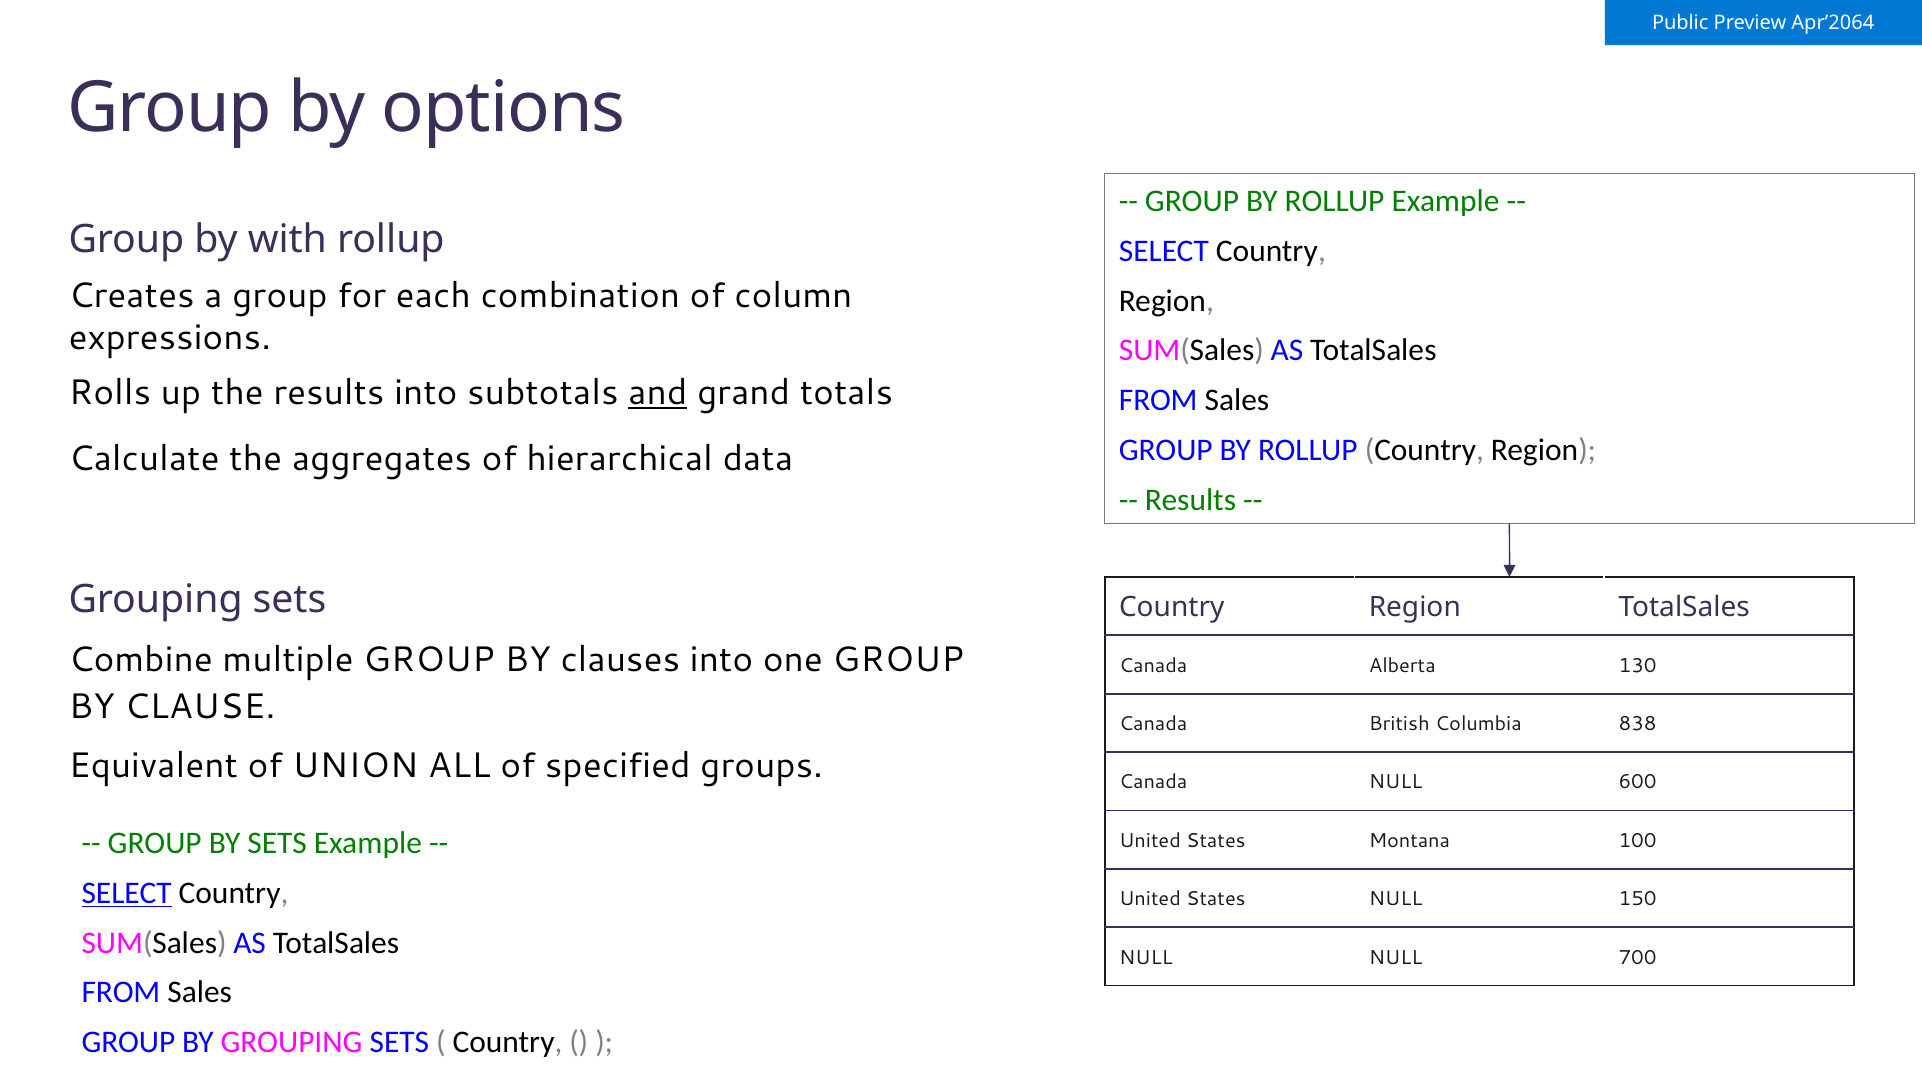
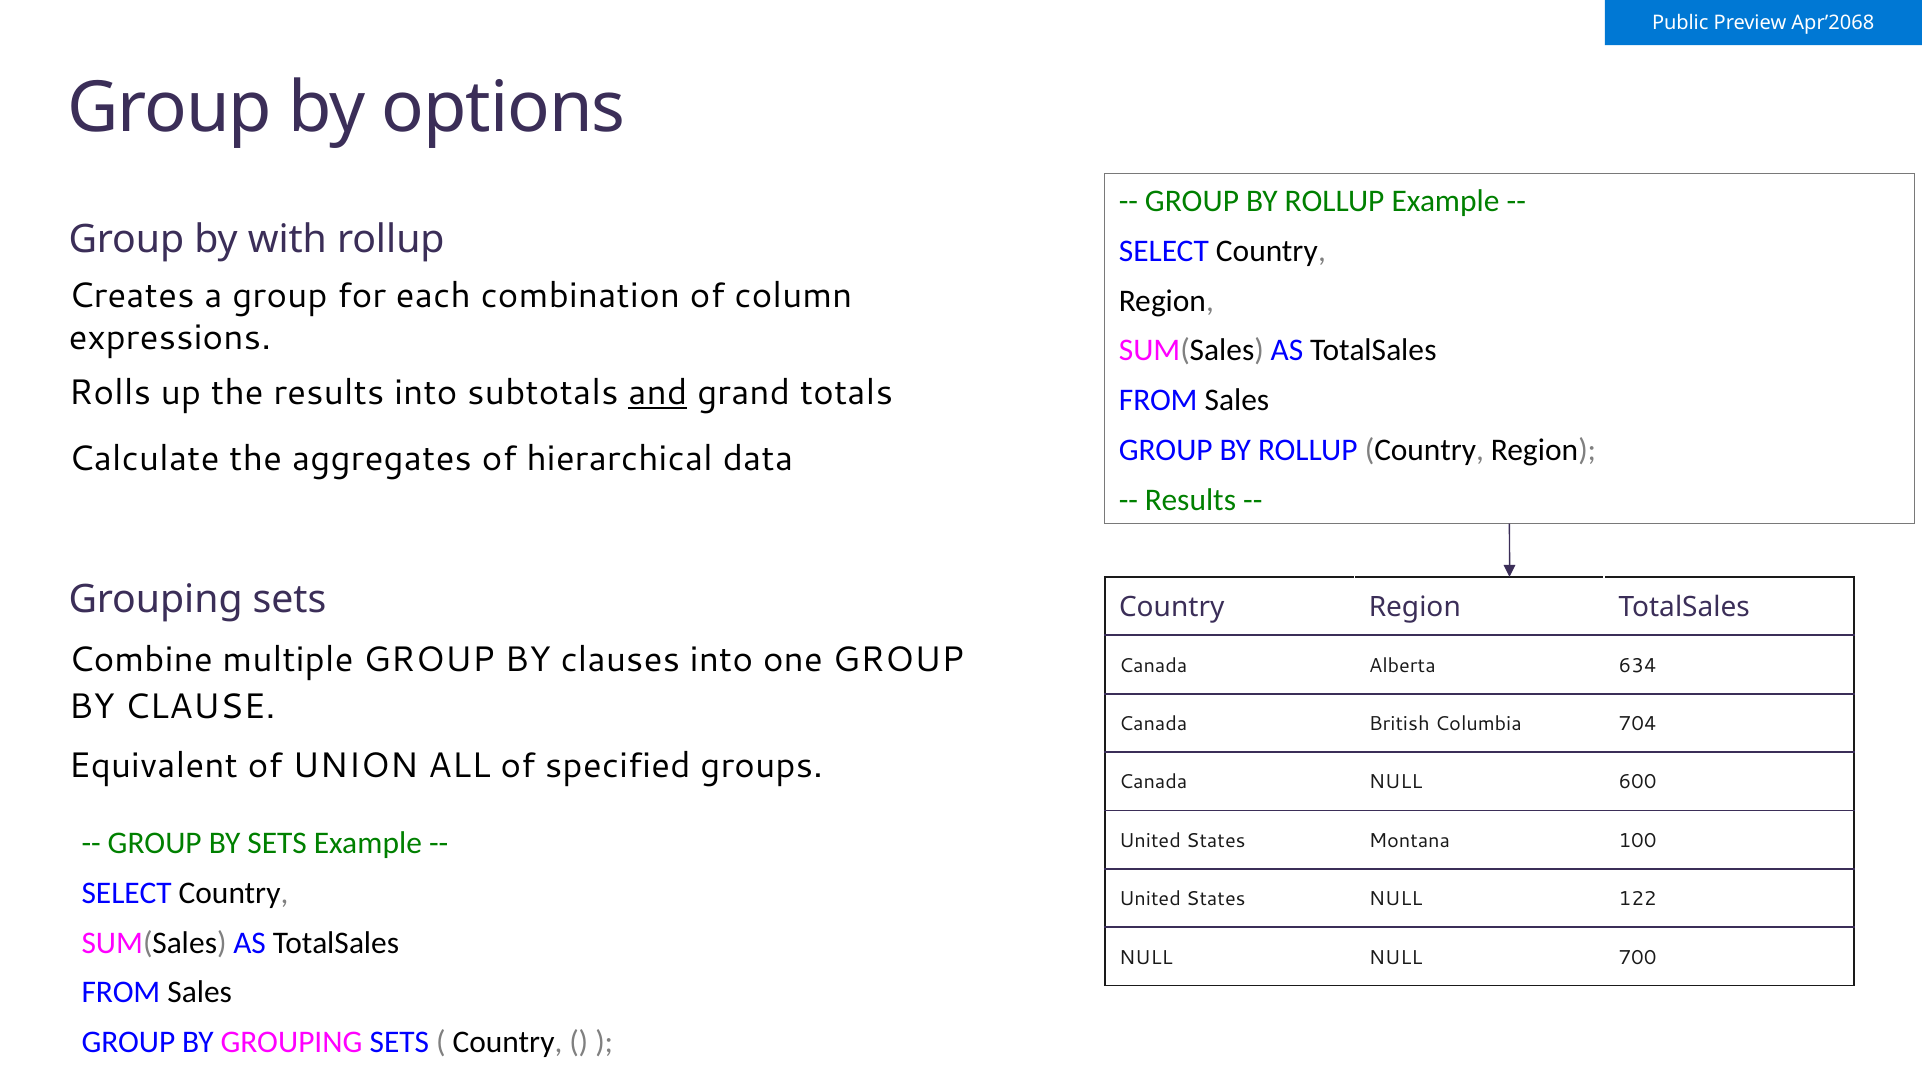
Apr’2064: Apr’2064 -> Apr’2068
130: 130 -> 634
838: 838 -> 704
SELECT at (127, 893) underline: present -> none
150: 150 -> 122
